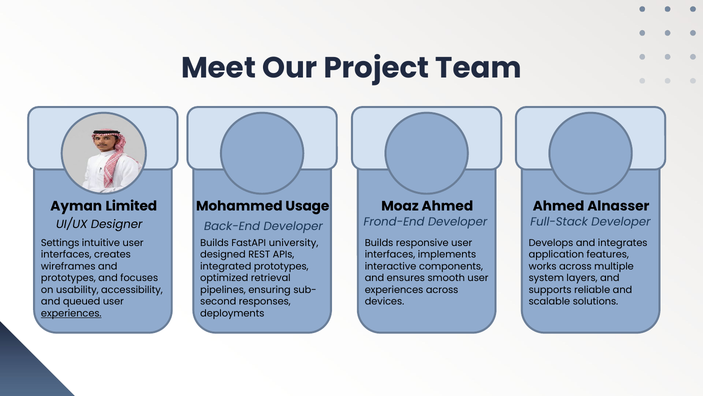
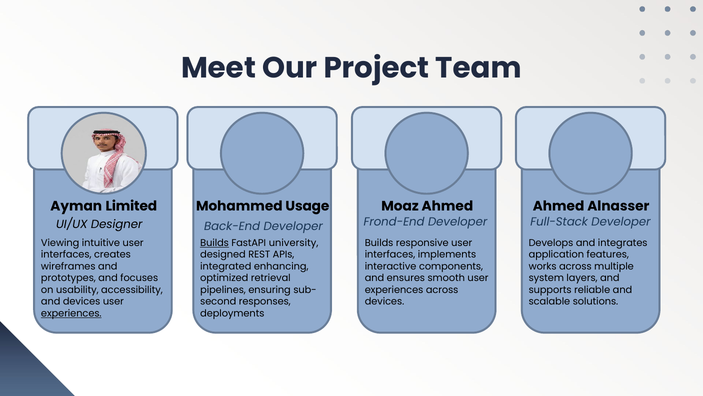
Settings: Settings -> Viewing
Builds at (215, 243) underline: none -> present
integrated prototypes: prototypes -> enhancing
and queued: queued -> devices
